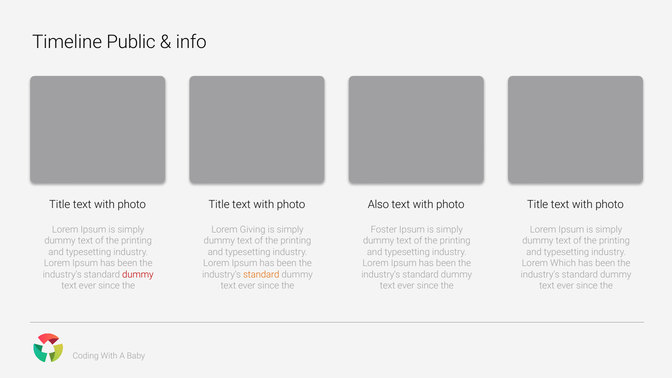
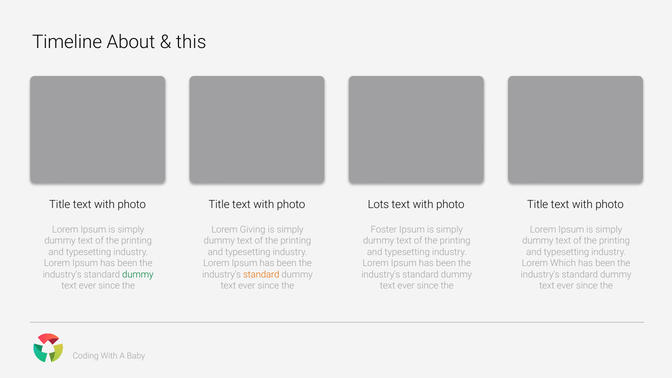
Public: Public -> About
info: info -> this
Also: Also -> Lots
dummy at (138, 275) colour: red -> green
